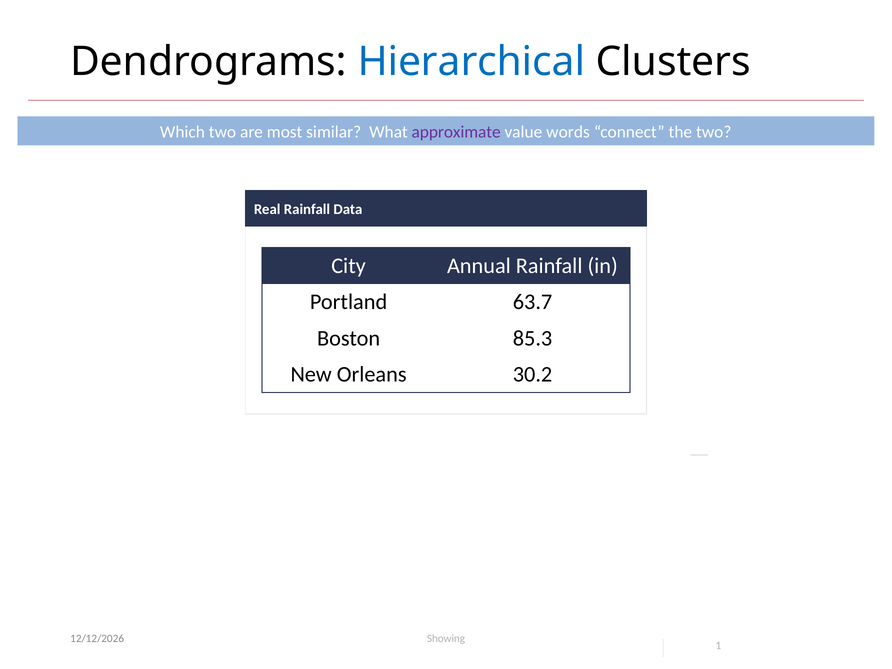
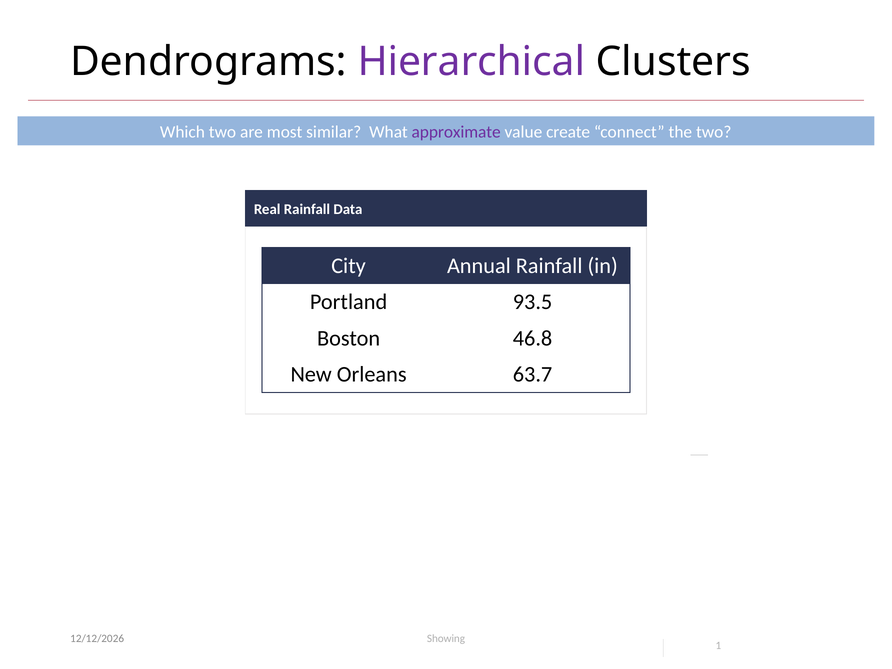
Hierarchical colour: blue -> purple
words: words -> create
63.7: 63.7 -> 93.5
85.3: 85.3 -> 46.8
30.2: 30.2 -> 63.7
